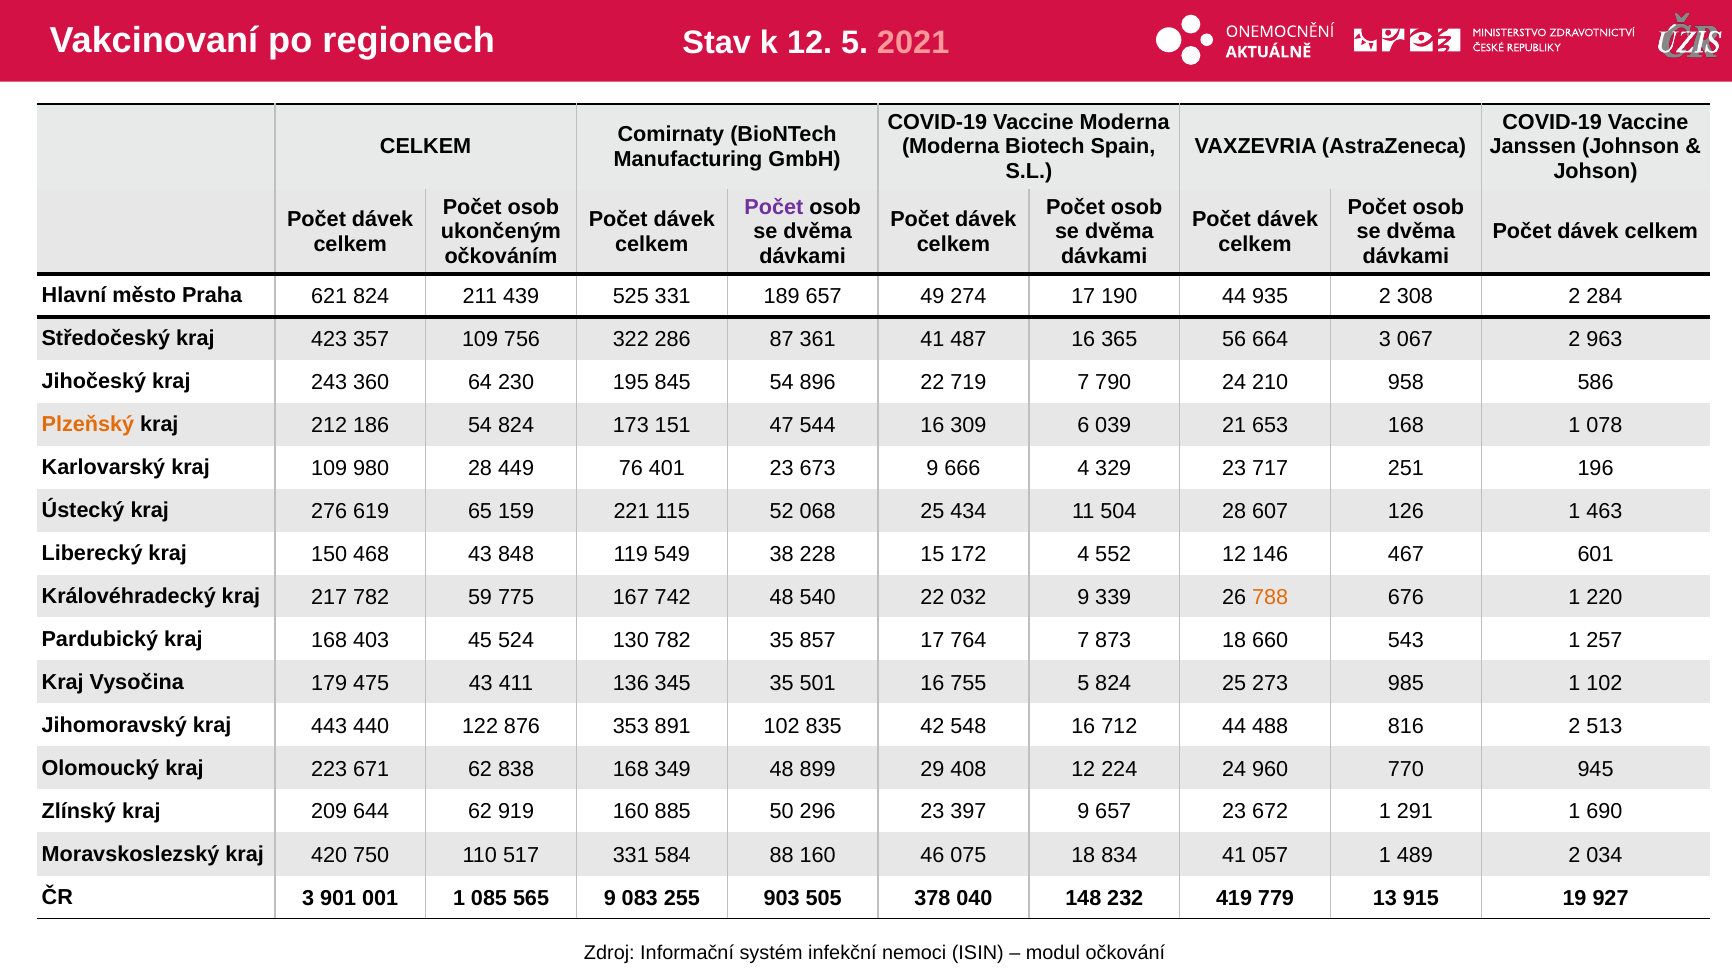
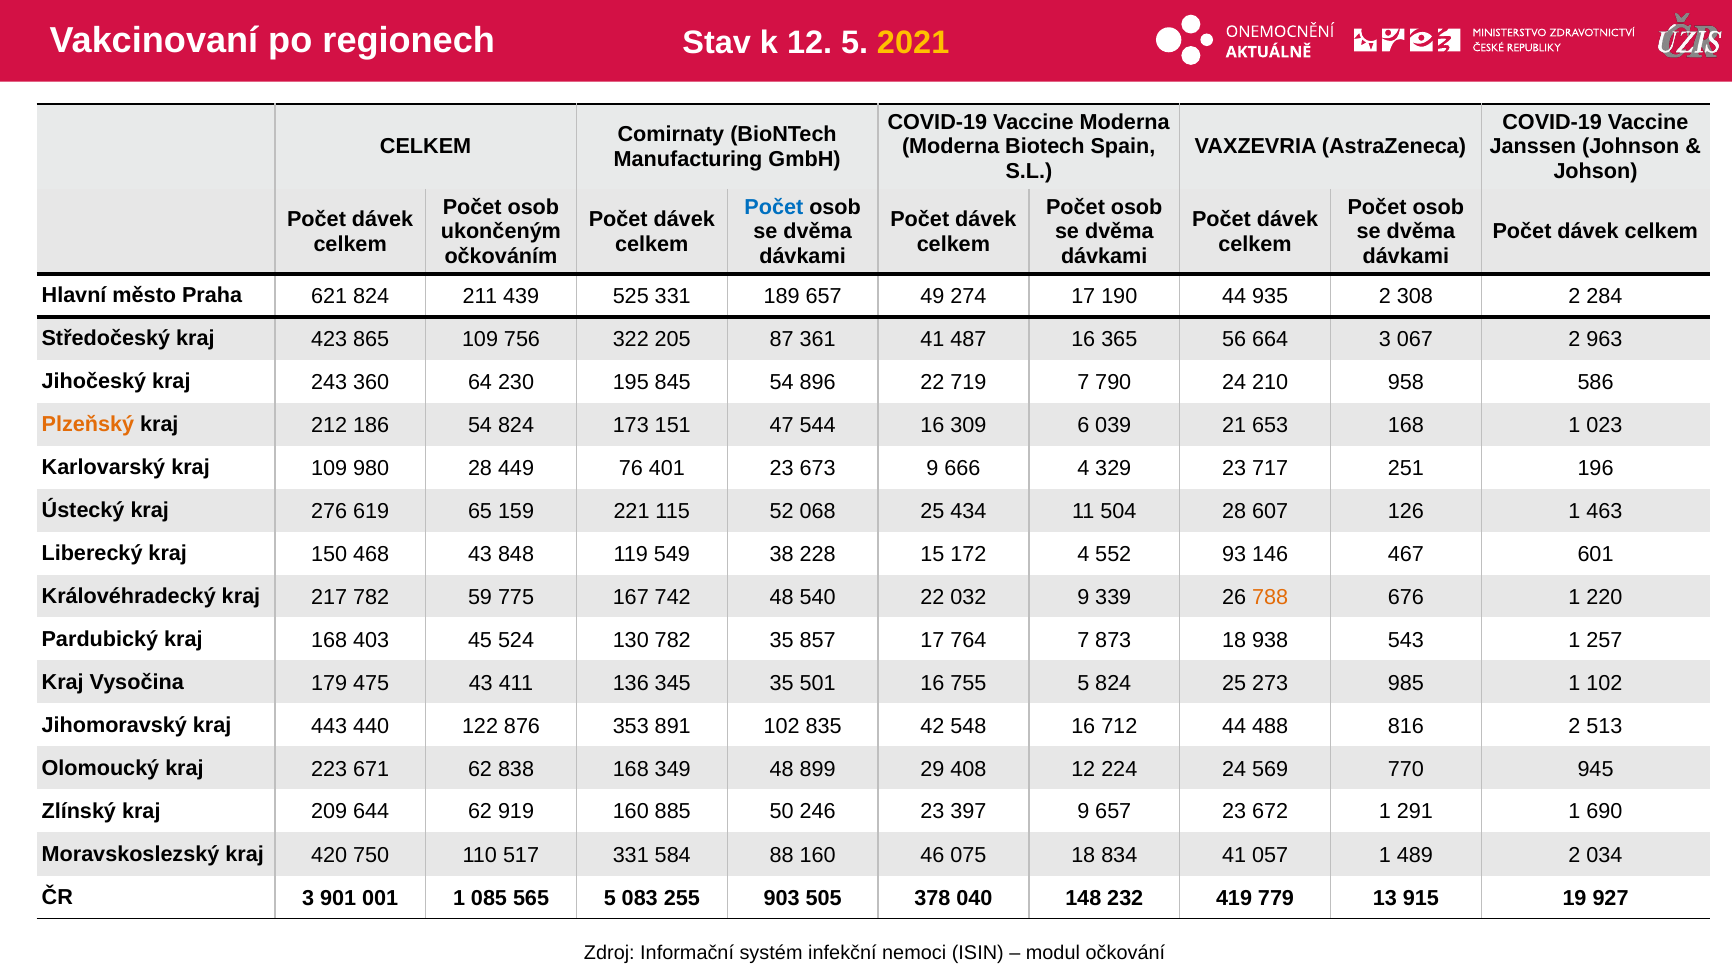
2021 colour: pink -> yellow
Počet at (774, 208) colour: purple -> blue
357: 357 -> 865
286: 286 -> 205
078: 078 -> 023
552 12: 12 -> 93
660: 660 -> 938
960: 960 -> 569
296: 296 -> 246
565 9: 9 -> 5
